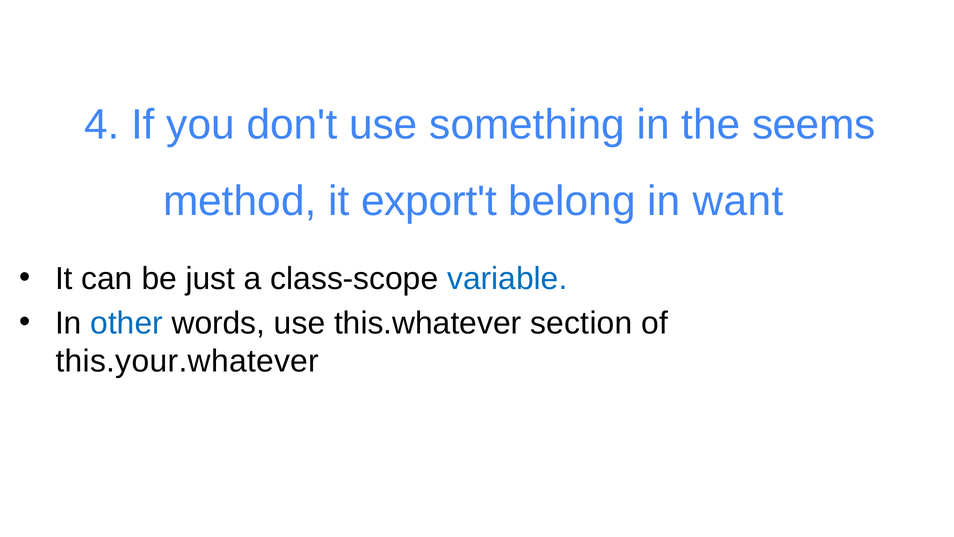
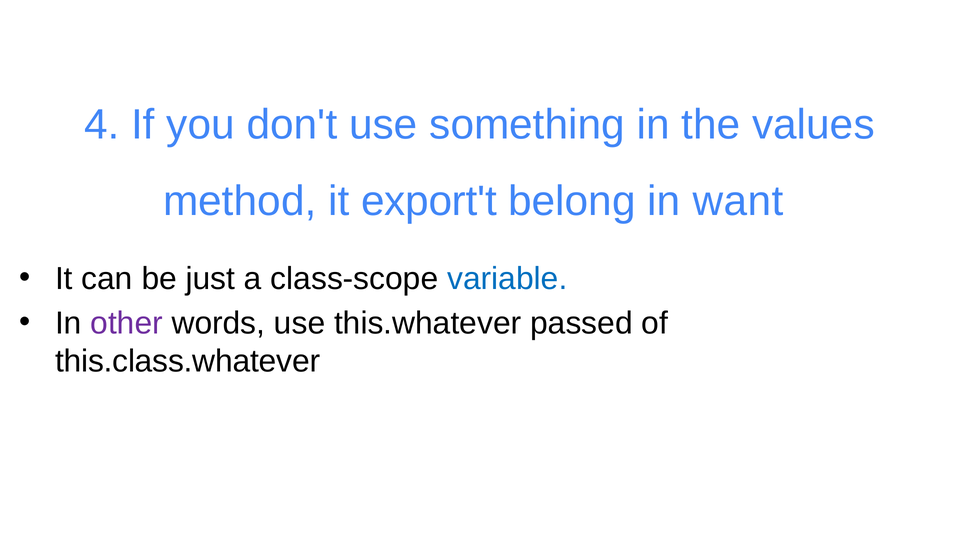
seems: seems -> values
other colour: blue -> purple
section: section -> passed
this.your.whatever: this.your.whatever -> this.class.whatever
